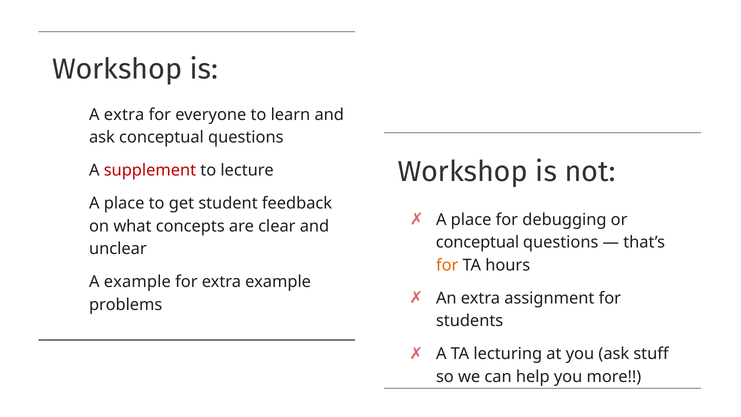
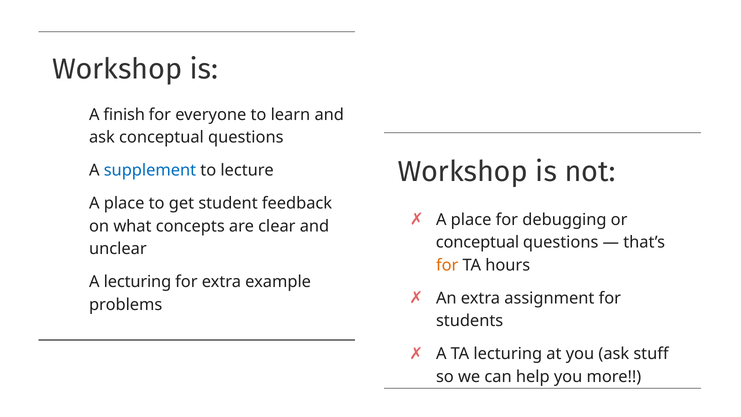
A extra: extra -> finish
supplement colour: red -> blue
A example: example -> lecturing
